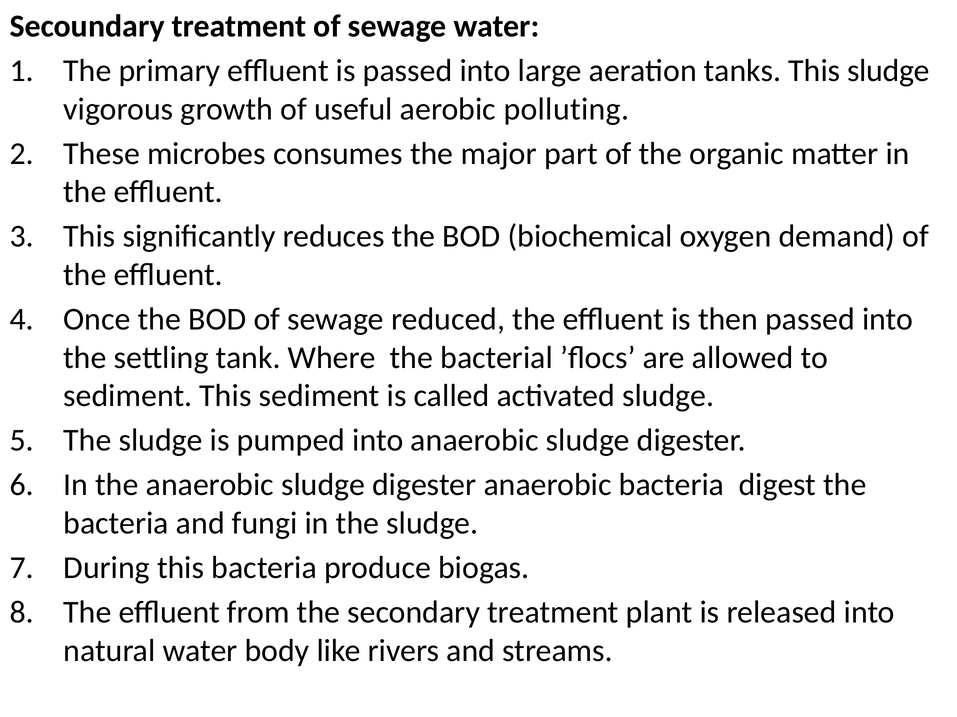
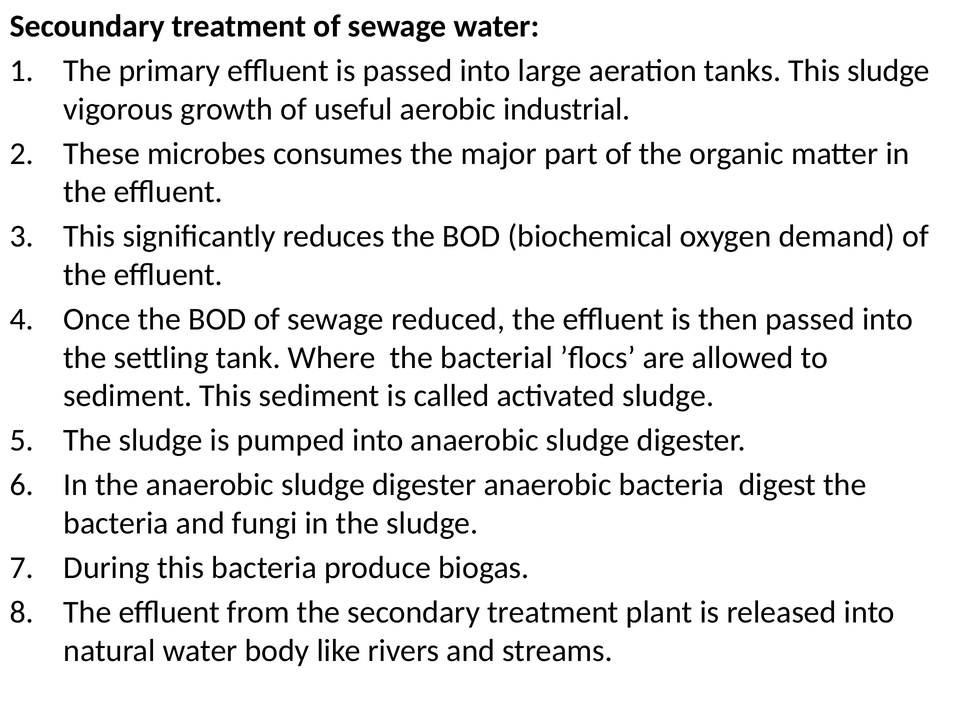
polluting: polluting -> industrial
